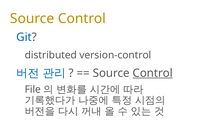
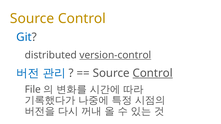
version-control underline: none -> present
